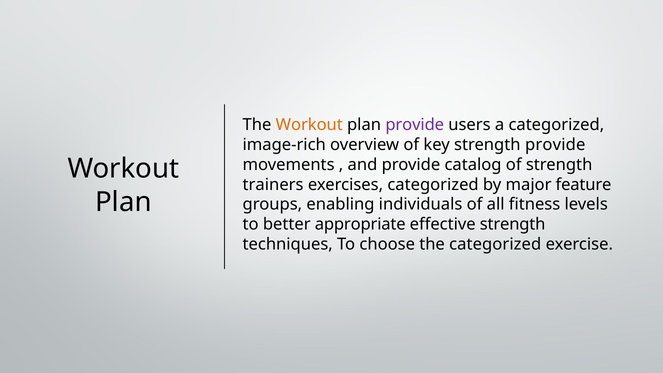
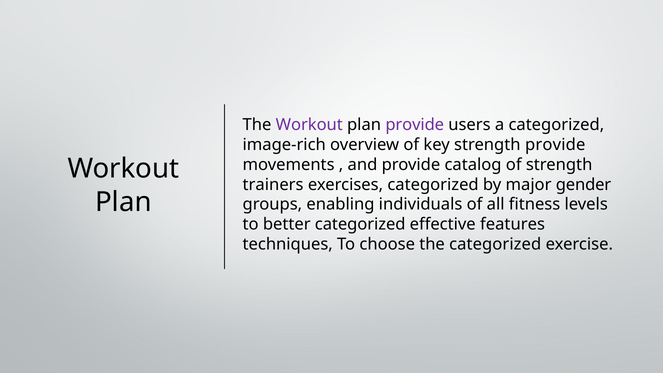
Workout at (309, 125) colour: orange -> purple
feature: feature -> gender
better appropriate: appropriate -> categorized
effective strength: strength -> features
